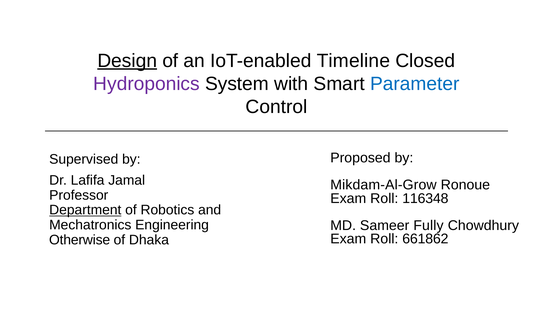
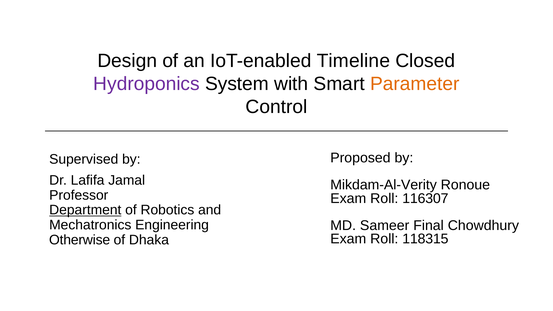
Design underline: present -> none
Parameter colour: blue -> orange
Mikdam-Al-Grow: Mikdam-Al-Grow -> Mikdam-Al-Verity
116348: 116348 -> 116307
Fully: Fully -> Final
661862: 661862 -> 118315
